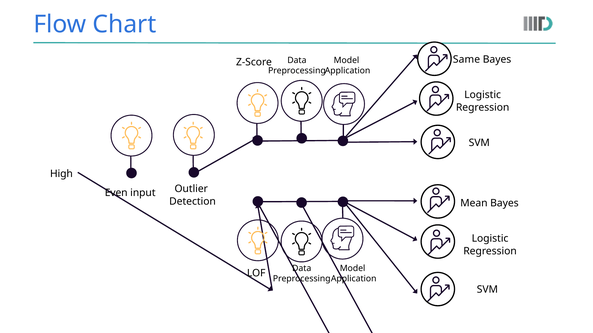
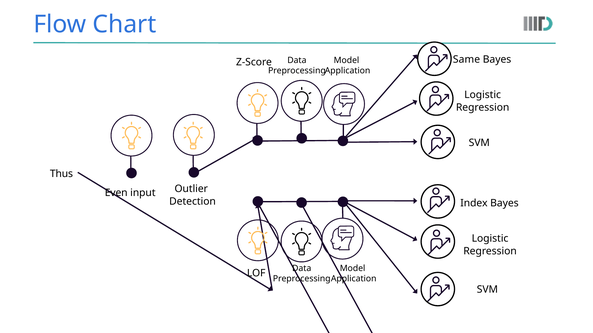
High: High -> Thus
Mean: Mean -> Index
